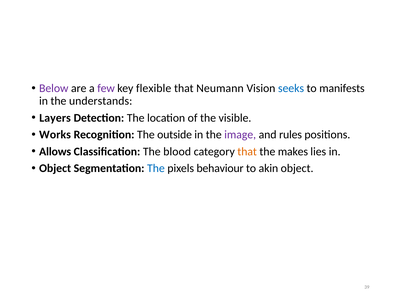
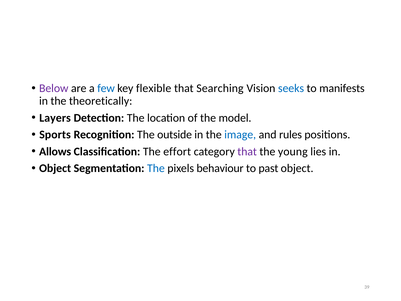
few colour: purple -> blue
Neumann: Neumann -> Searching
understands: understands -> theoretically
visible: visible -> model
Works: Works -> Sports
image colour: purple -> blue
blood: blood -> effort
that at (247, 151) colour: orange -> purple
makes: makes -> young
akin: akin -> past
